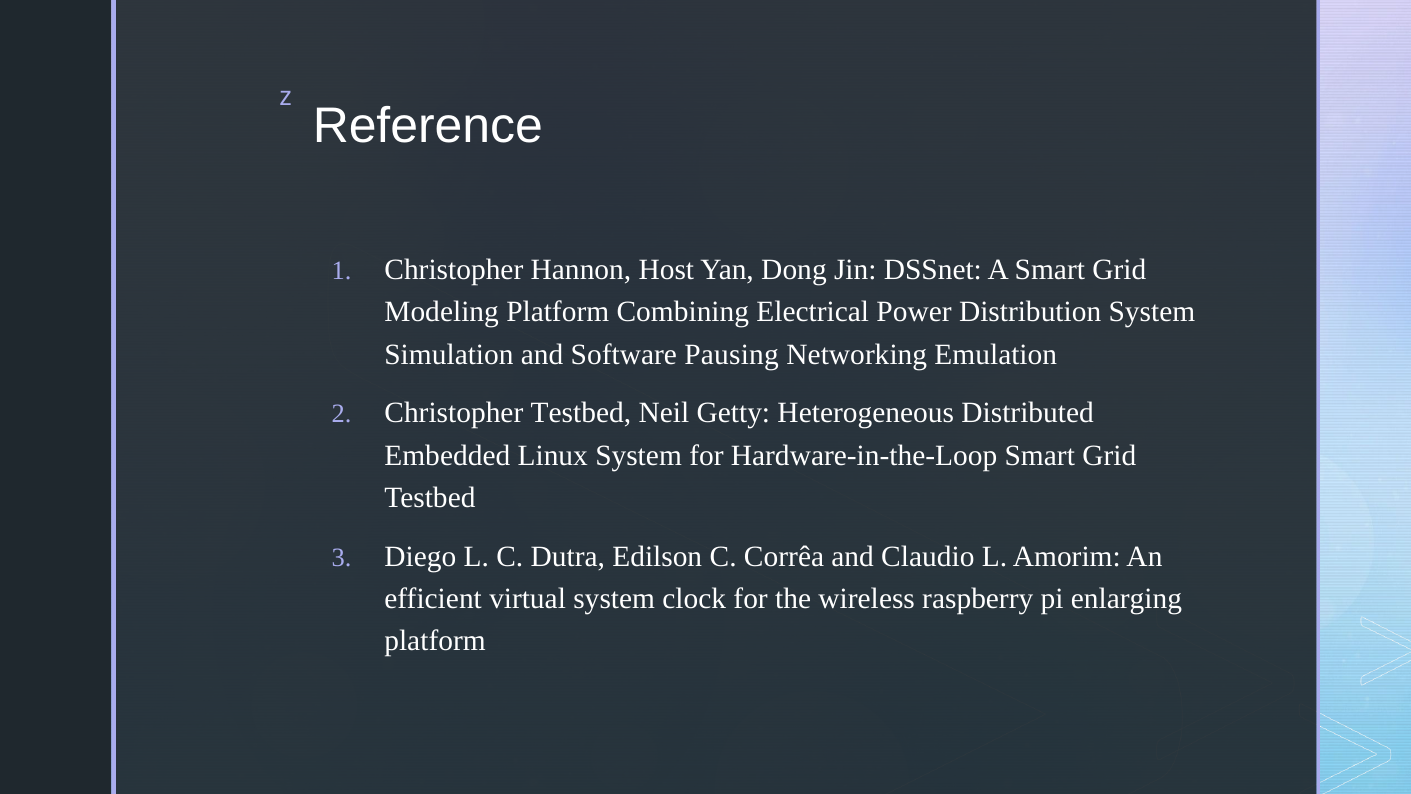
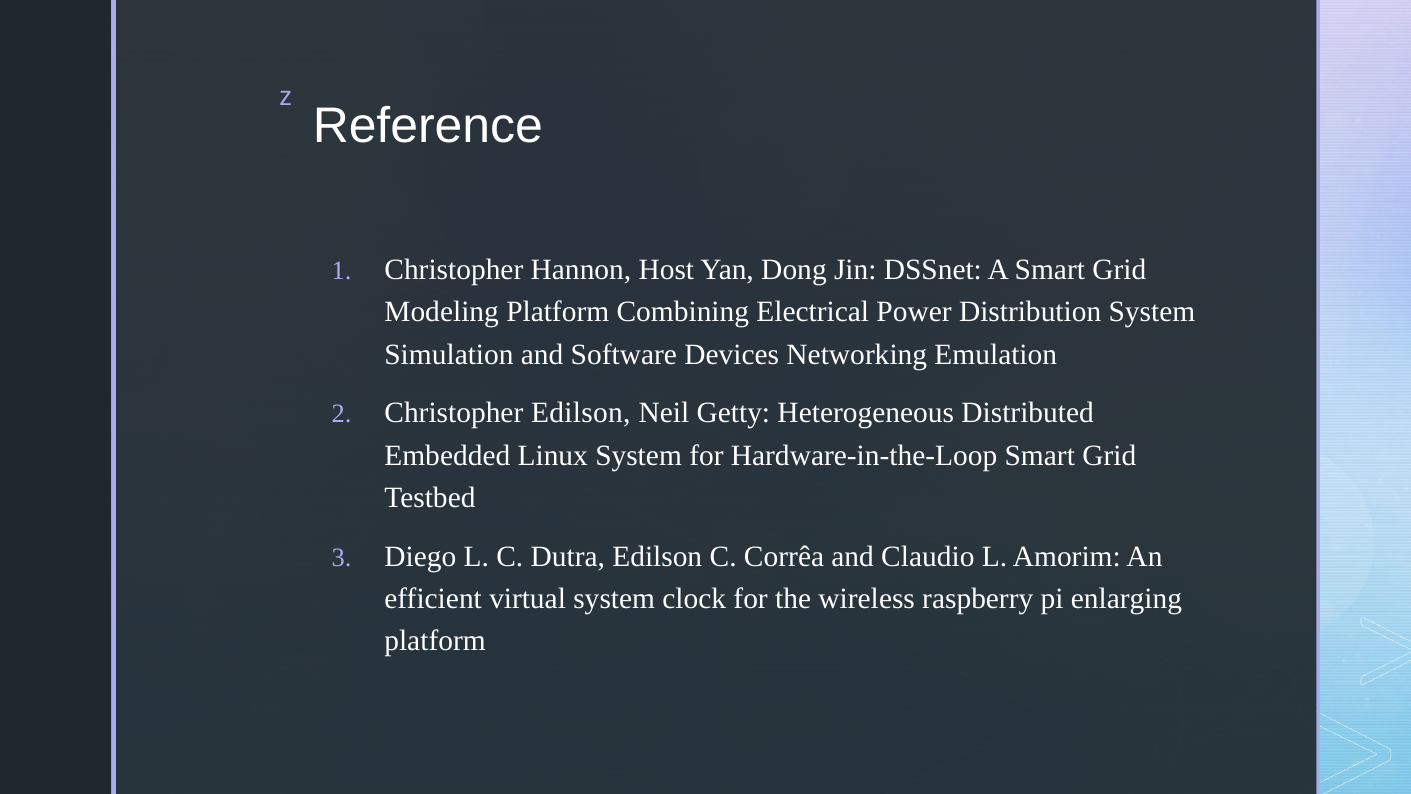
Pausing: Pausing -> Devices
Christopher Testbed: Testbed -> Edilson
